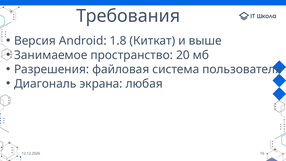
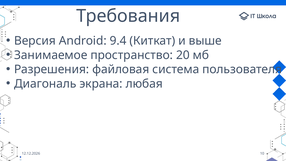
1.8: 1.8 -> 9.4
